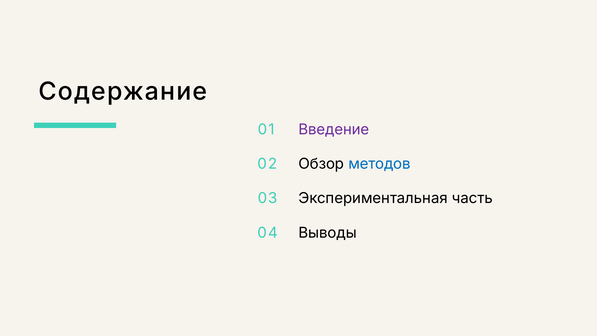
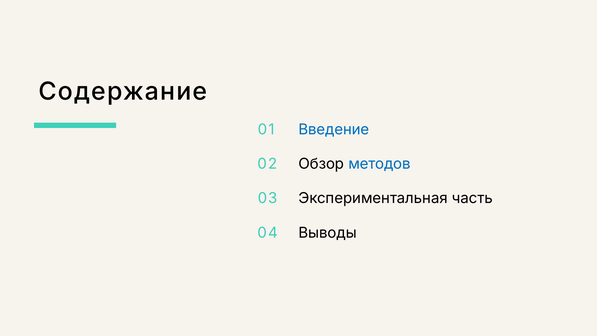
Введение colour: purple -> blue
